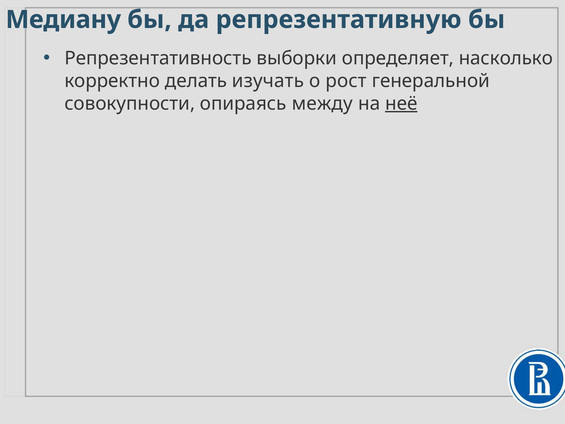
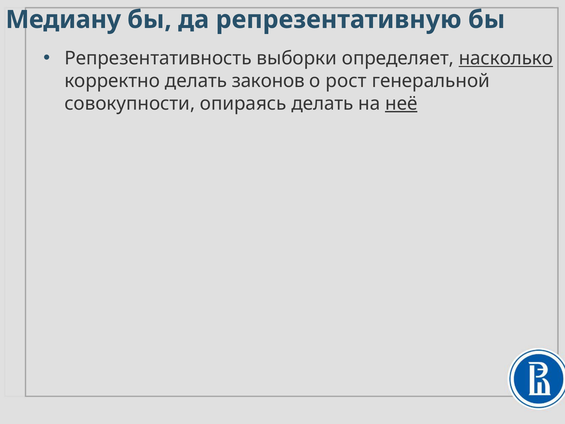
насколько underline: none -> present
изучать: изучать -> законов
опираясь между: между -> делать
